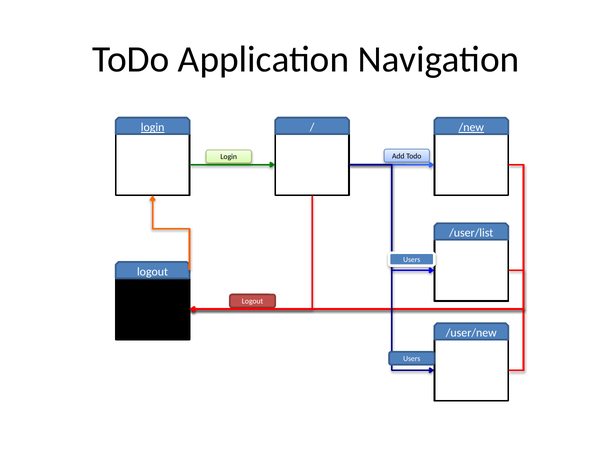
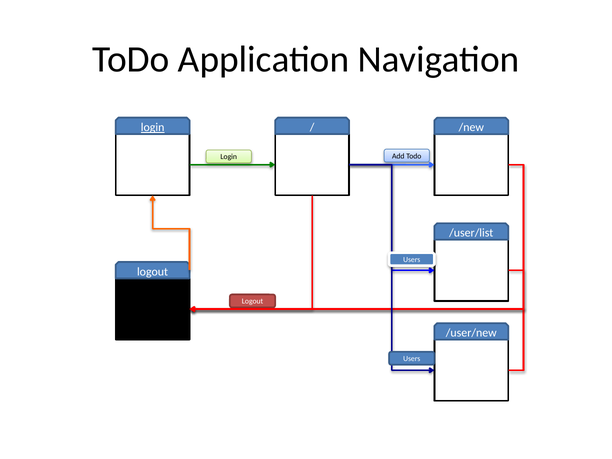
/new underline: present -> none
